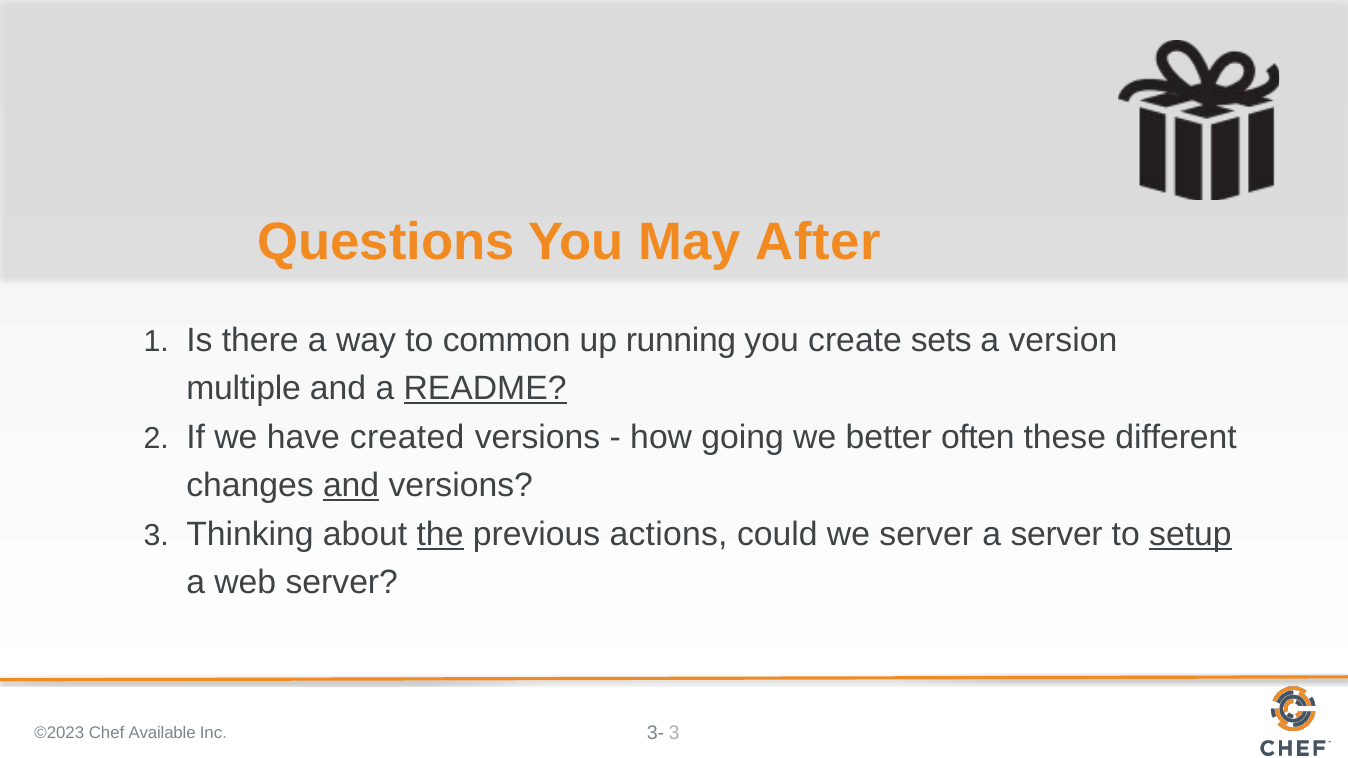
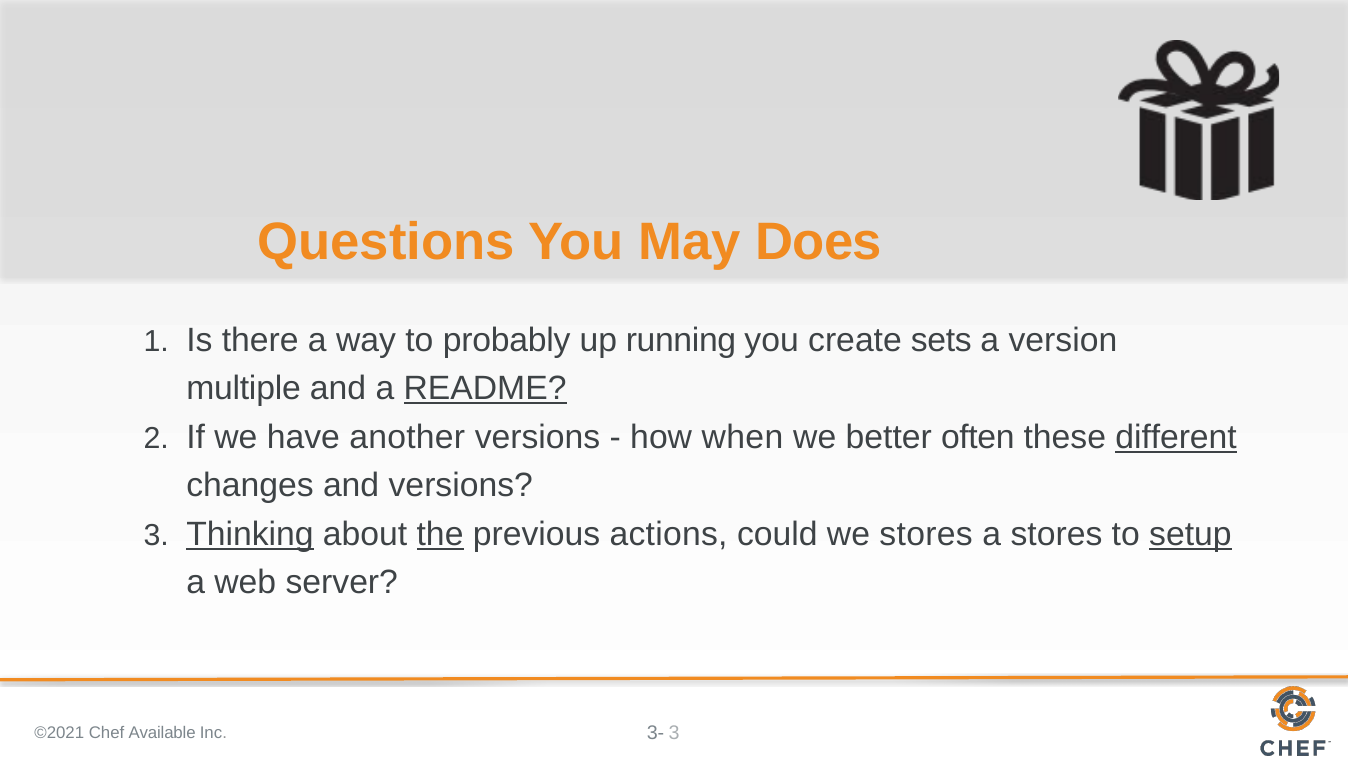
After: After -> Does
common: common -> probably
created: created -> another
going: going -> when
different underline: none -> present
and at (351, 486) underline: present -> none
Thinking underline: none -> present
we server: server -> stores
a server: server -> stores
©2023: ©2023 -> ©2021
